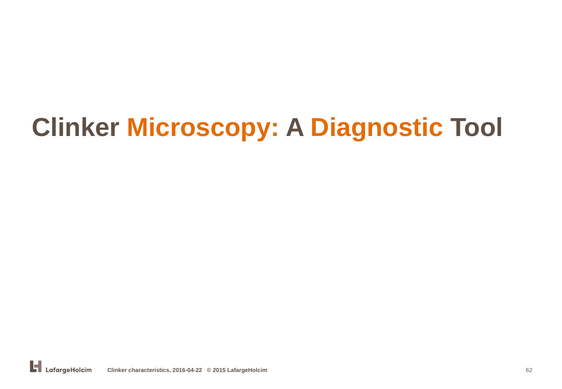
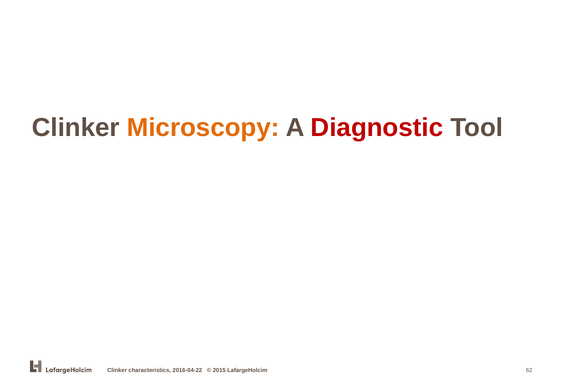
Diagnostic colour: orange -> red
